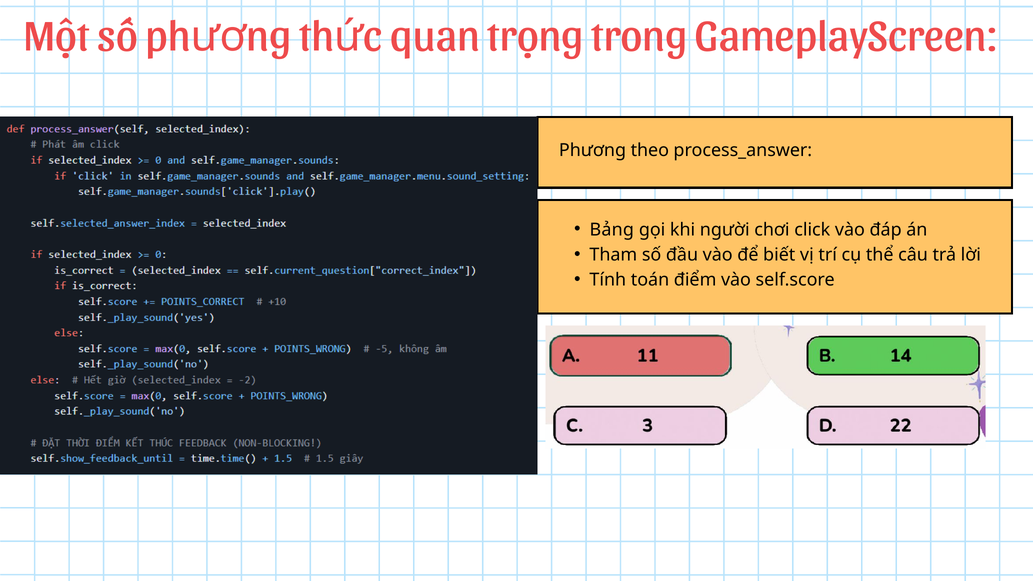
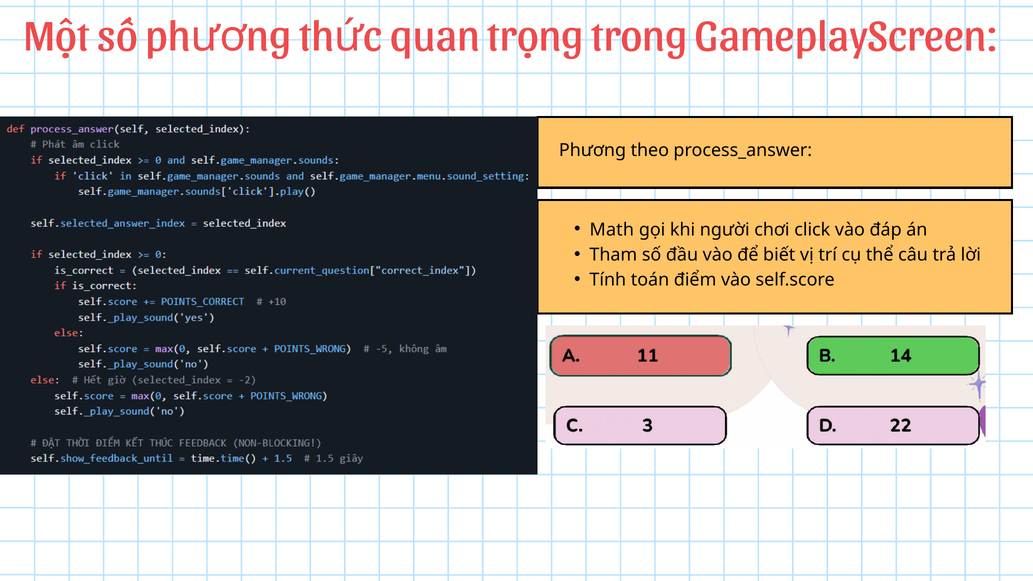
Bảng: Bảng -> Math
